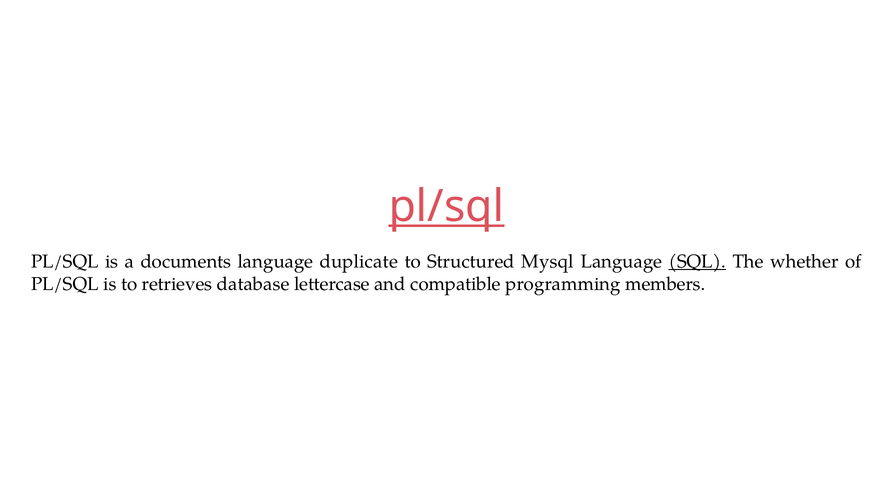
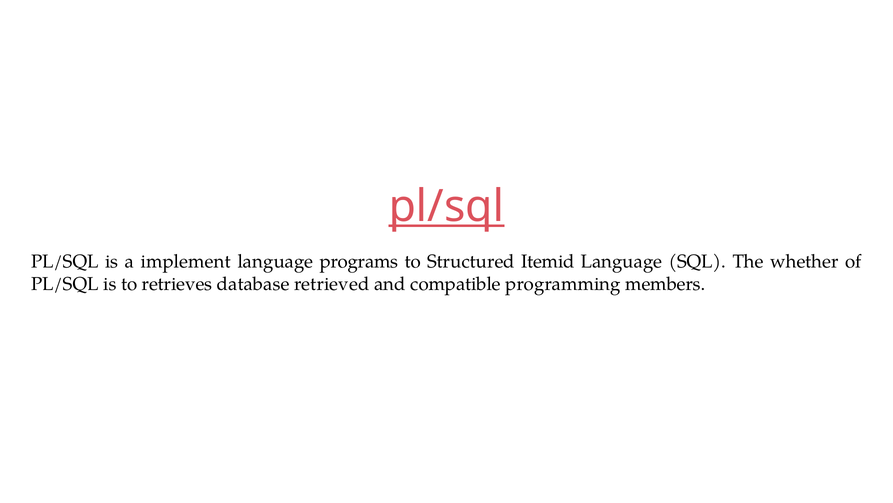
documents: documents -> implement
duplicate: duplicate -> programs
Mysql: Mysql -> Itemid
SQL underline: present -> none
lettercase: lettercase -> retrieved
